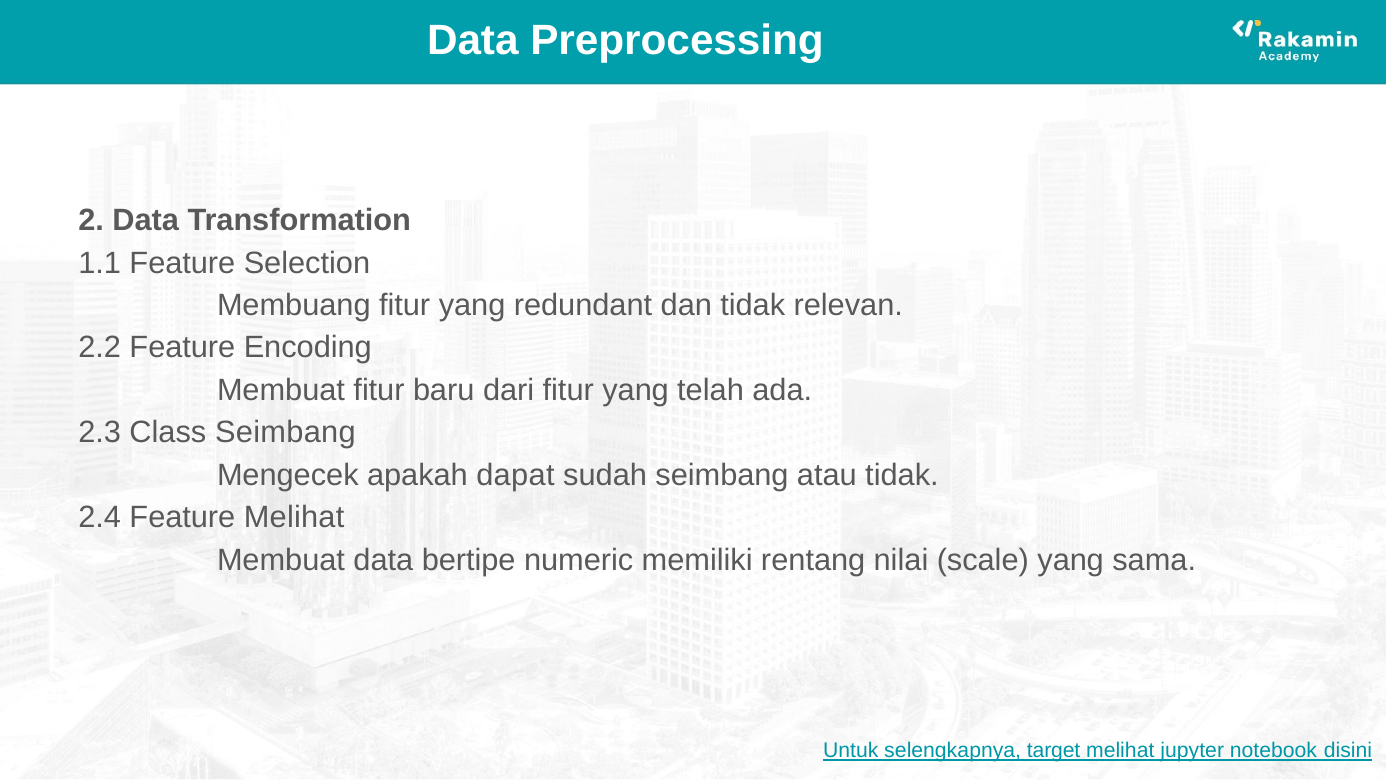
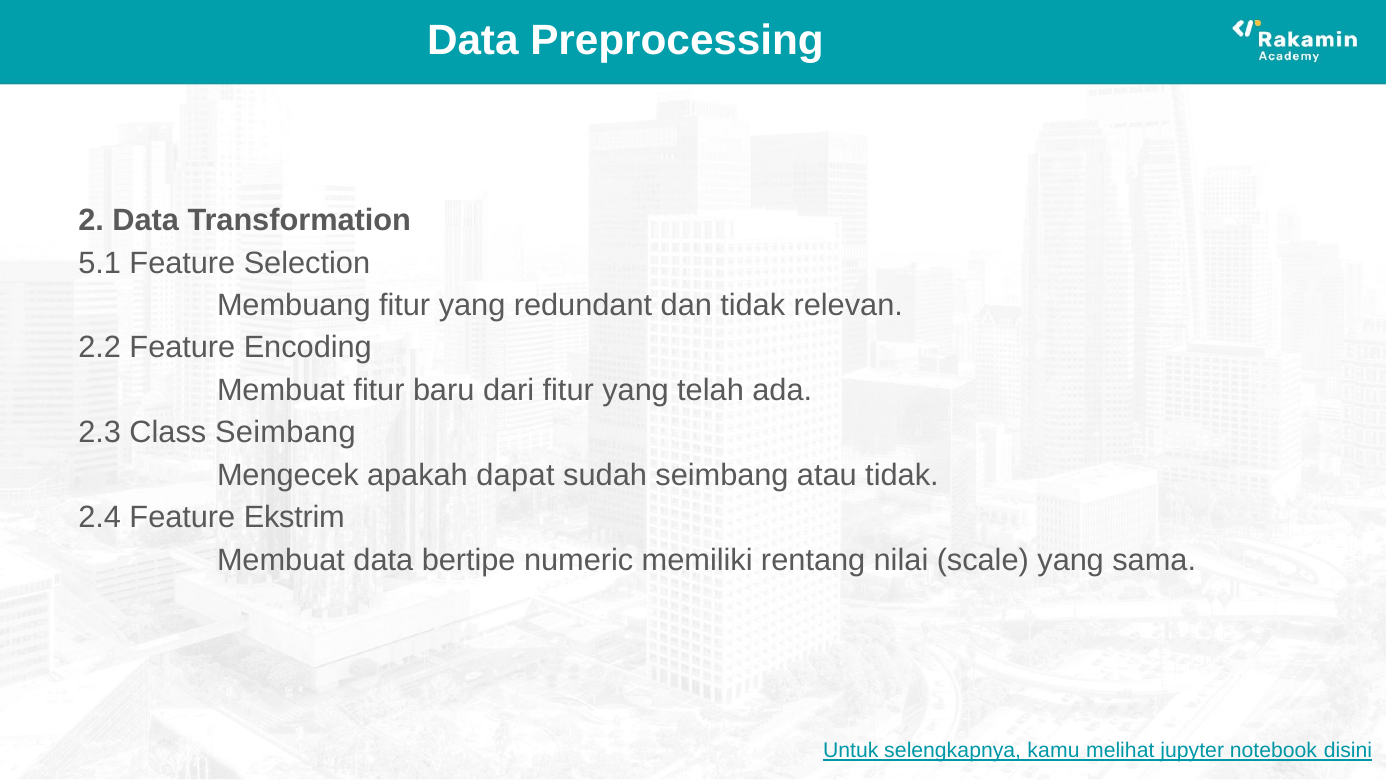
1.1: 1.1 -> 5.1
Feature Melihat: Melihat -> Ekstrim
target: target -> kamu
